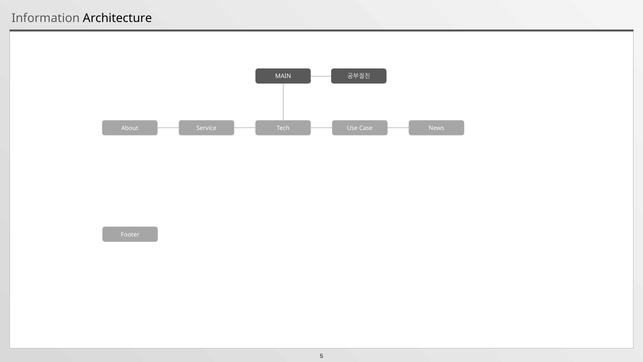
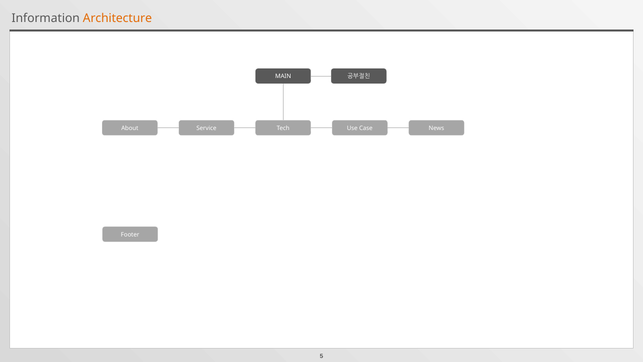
Architecture colour: black -> orange
